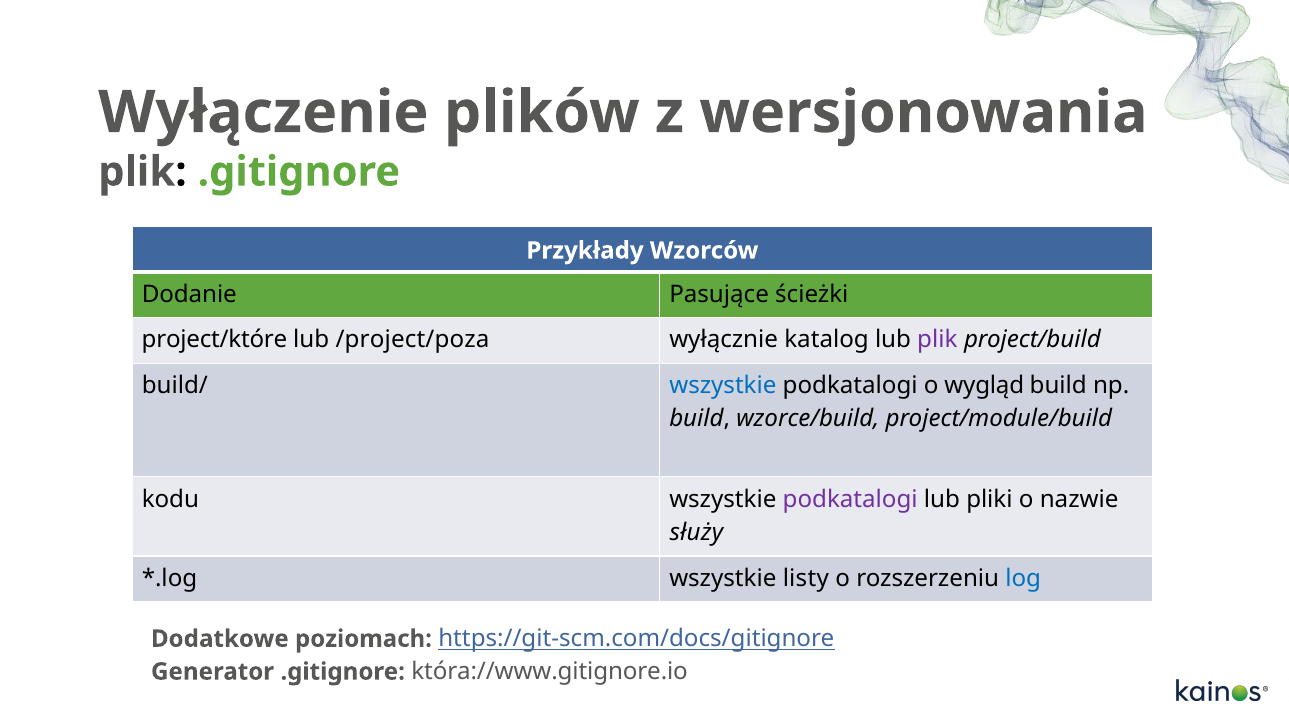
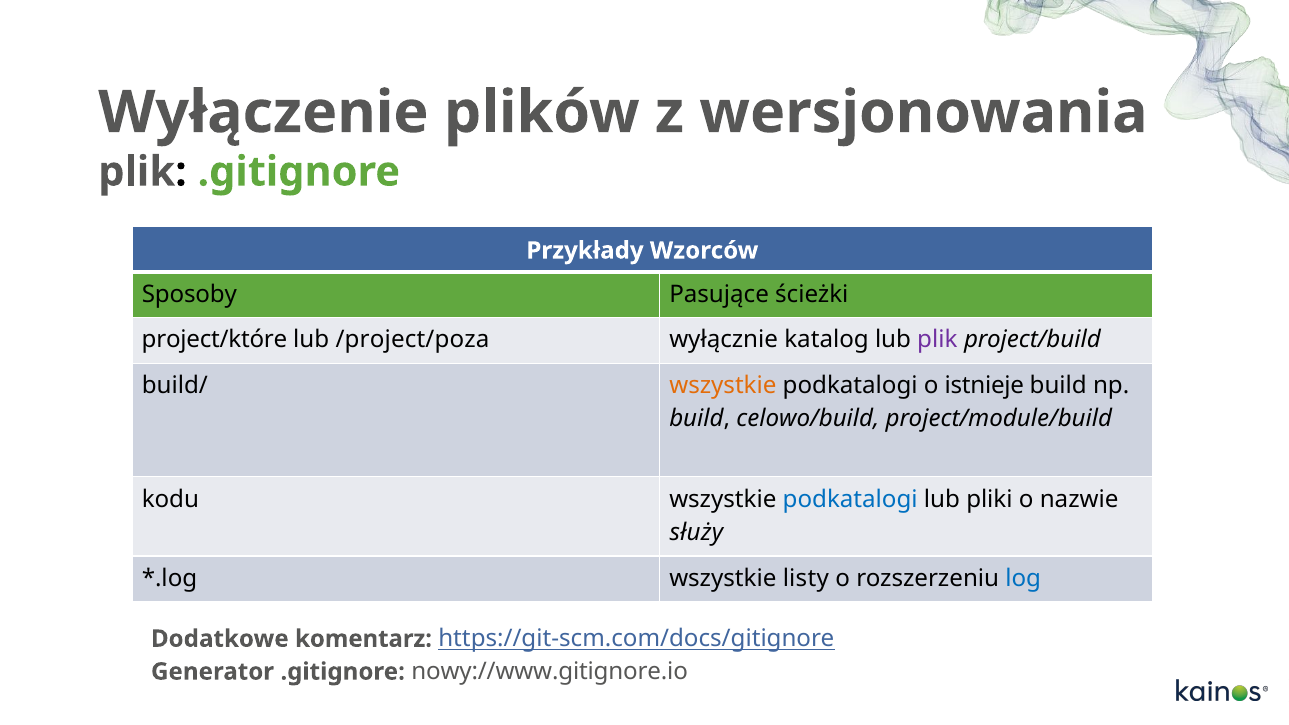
Dodanie: Dodanie -> Sposoby
wszystkie at (723, 386) colour: blue -> orange
wygląd: wygląd -> istnieje
wzorce/build: wzorce/build -> celowo/build
podkatalogi at (850, 499) colour: purple -> blue
poziomach: poziomach -> komentarz
która://www.gitignore.io: która://www.gitignore.io -> nowy://www.gitignore.io
